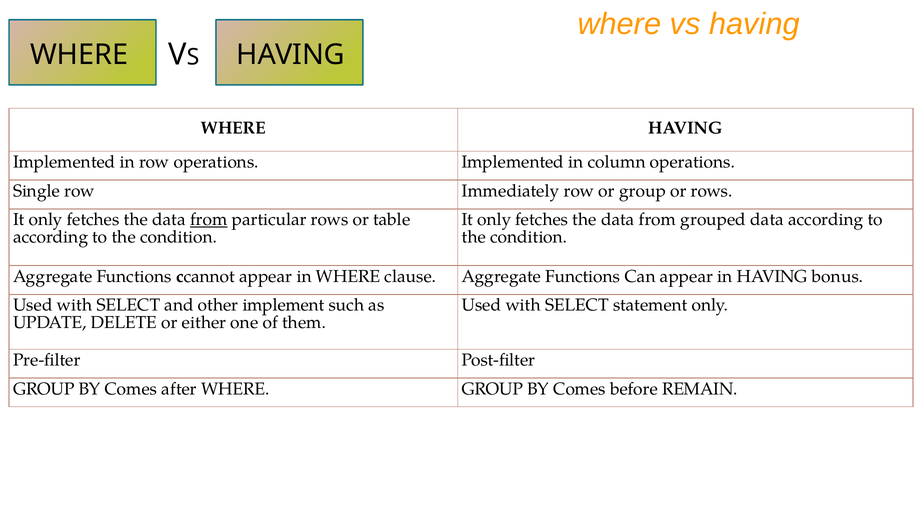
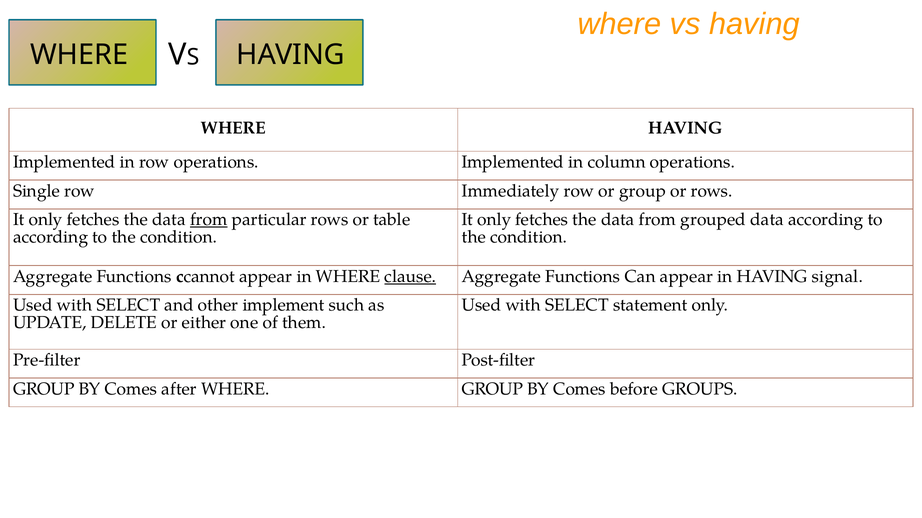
clause underline: none -> present
bonus: bonus -> signal
REMAIN: REMAIN -> GROUPS
